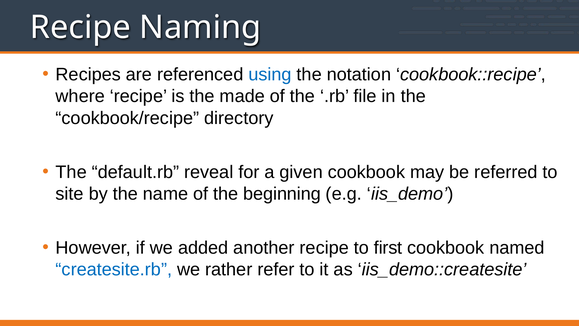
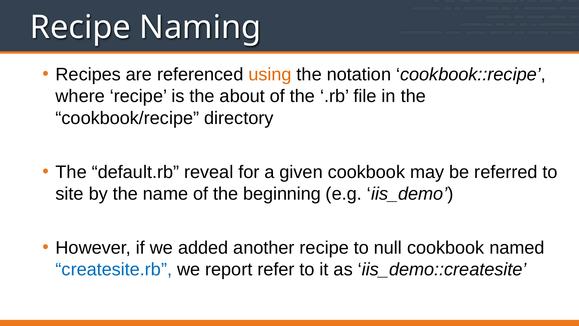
using colour: blue -> orange
made: made -> about
first: first -> null
rather: rather -> report
